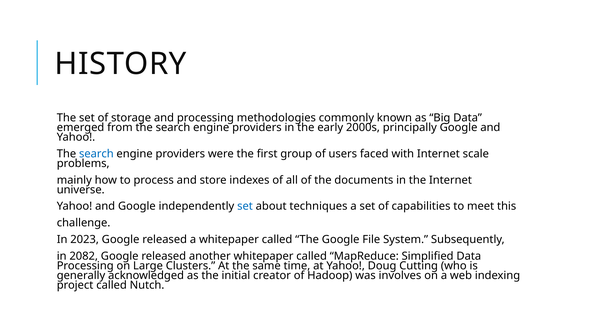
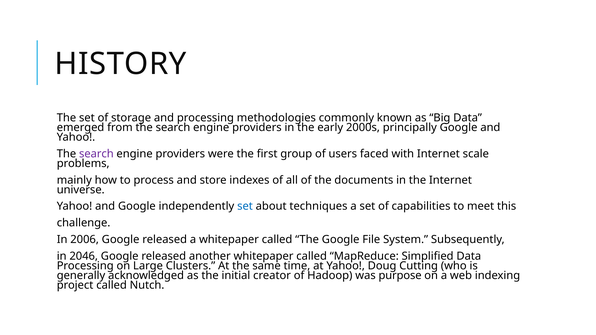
search at (96, 154) colour: blue -> purple
2023: 2023 -> 2006
2082: 2082 -> 2046
involves: involves -> purpose
